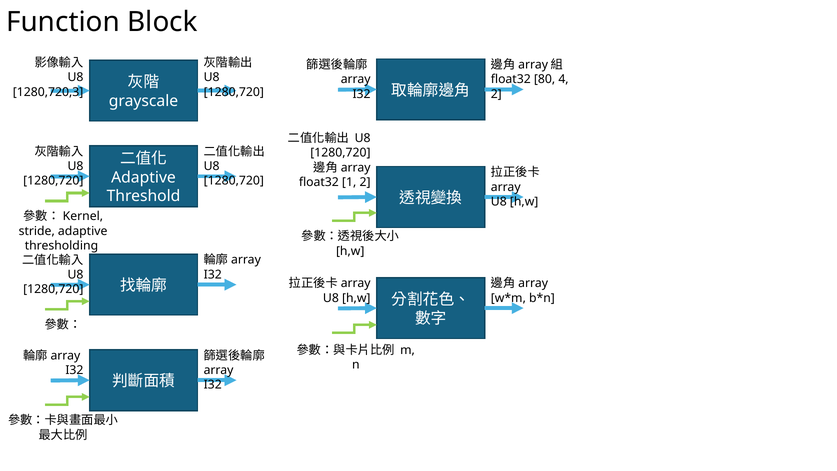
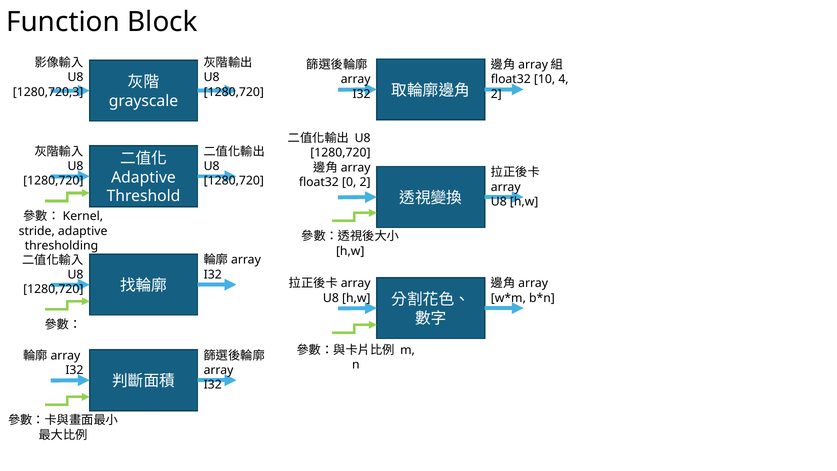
80: 80 -> 10
1: 1 -> 0
